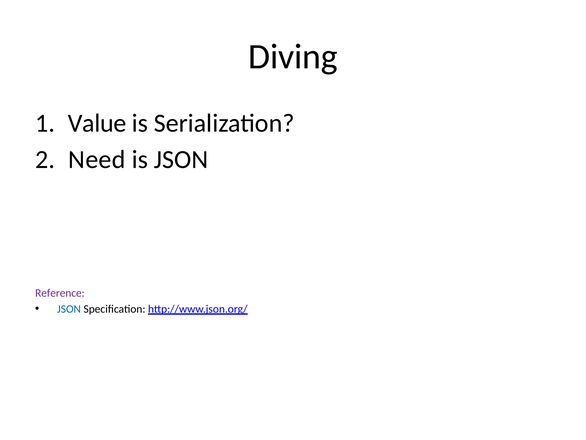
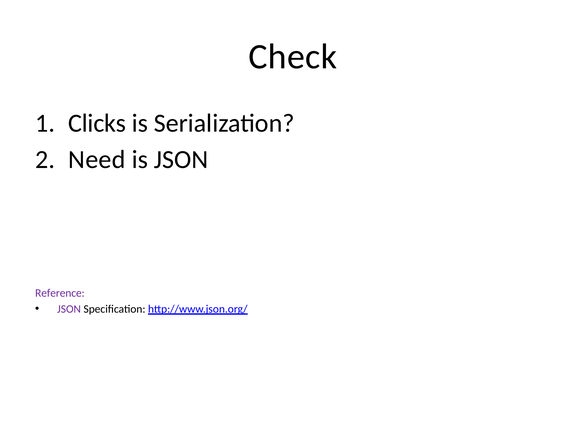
Diving: Diving -> Check
Value: Value -> Clicks
JSON at (69, 309) colour: blue -> purple
